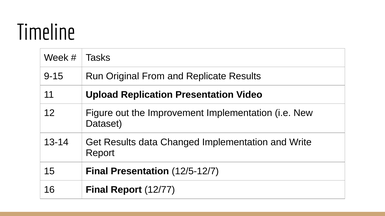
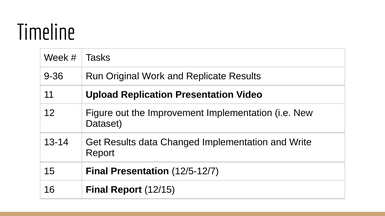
9-15: 9-15 -> 9-36
From: From -> Work
12/77: 12/77 -> 12/15
